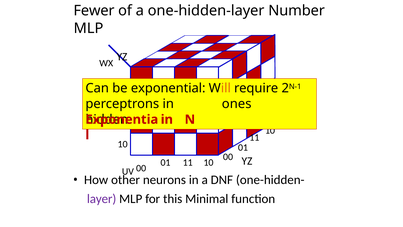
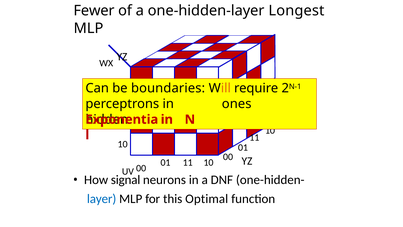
Number: Number -> Longest
exponential: exponential -> boundaries
other: other -> signal
layer colour: purple -> blue
Minimal: Minimal -> Optimal
